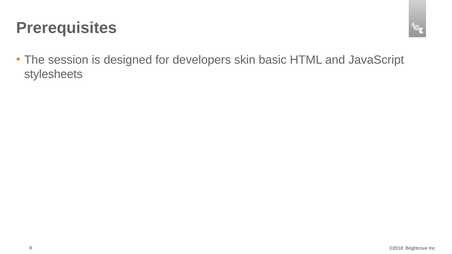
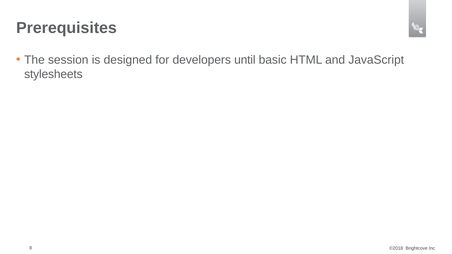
skin: skin -> until
